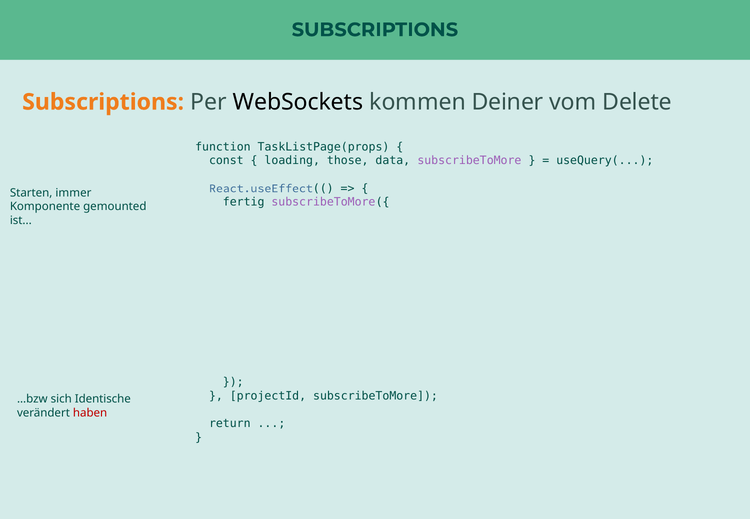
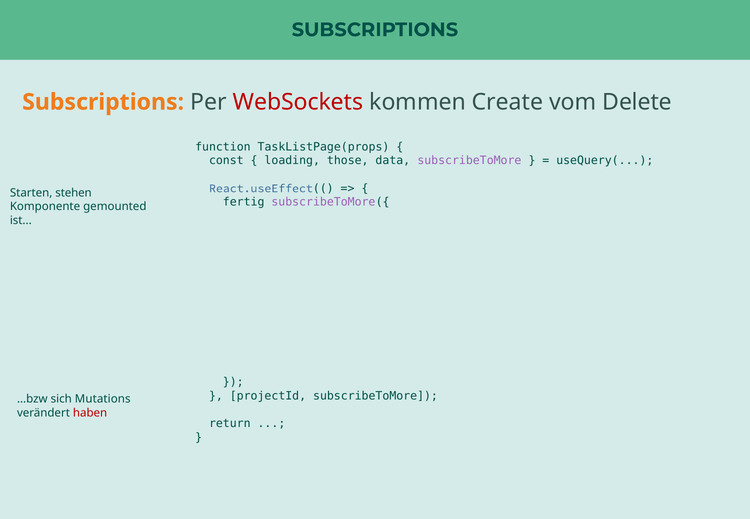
WebSockets colour: black -> red
Deiner: Deiner -> Create
immer: immer -> stehen
Identische: Identische -> Mutations
